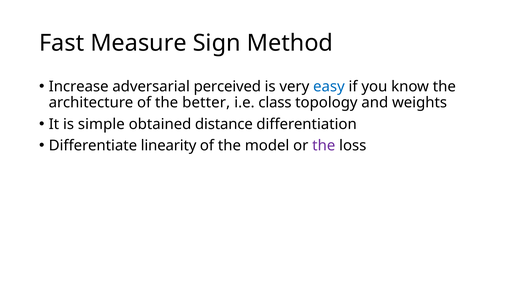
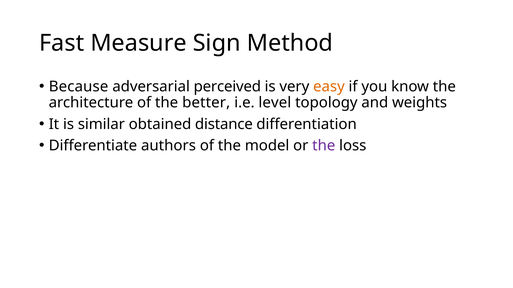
Increase: Increase -> Because
easy colour: blue -> orange
class: class -> level
simple: simple -> similar
linearity: linearity -> authors
